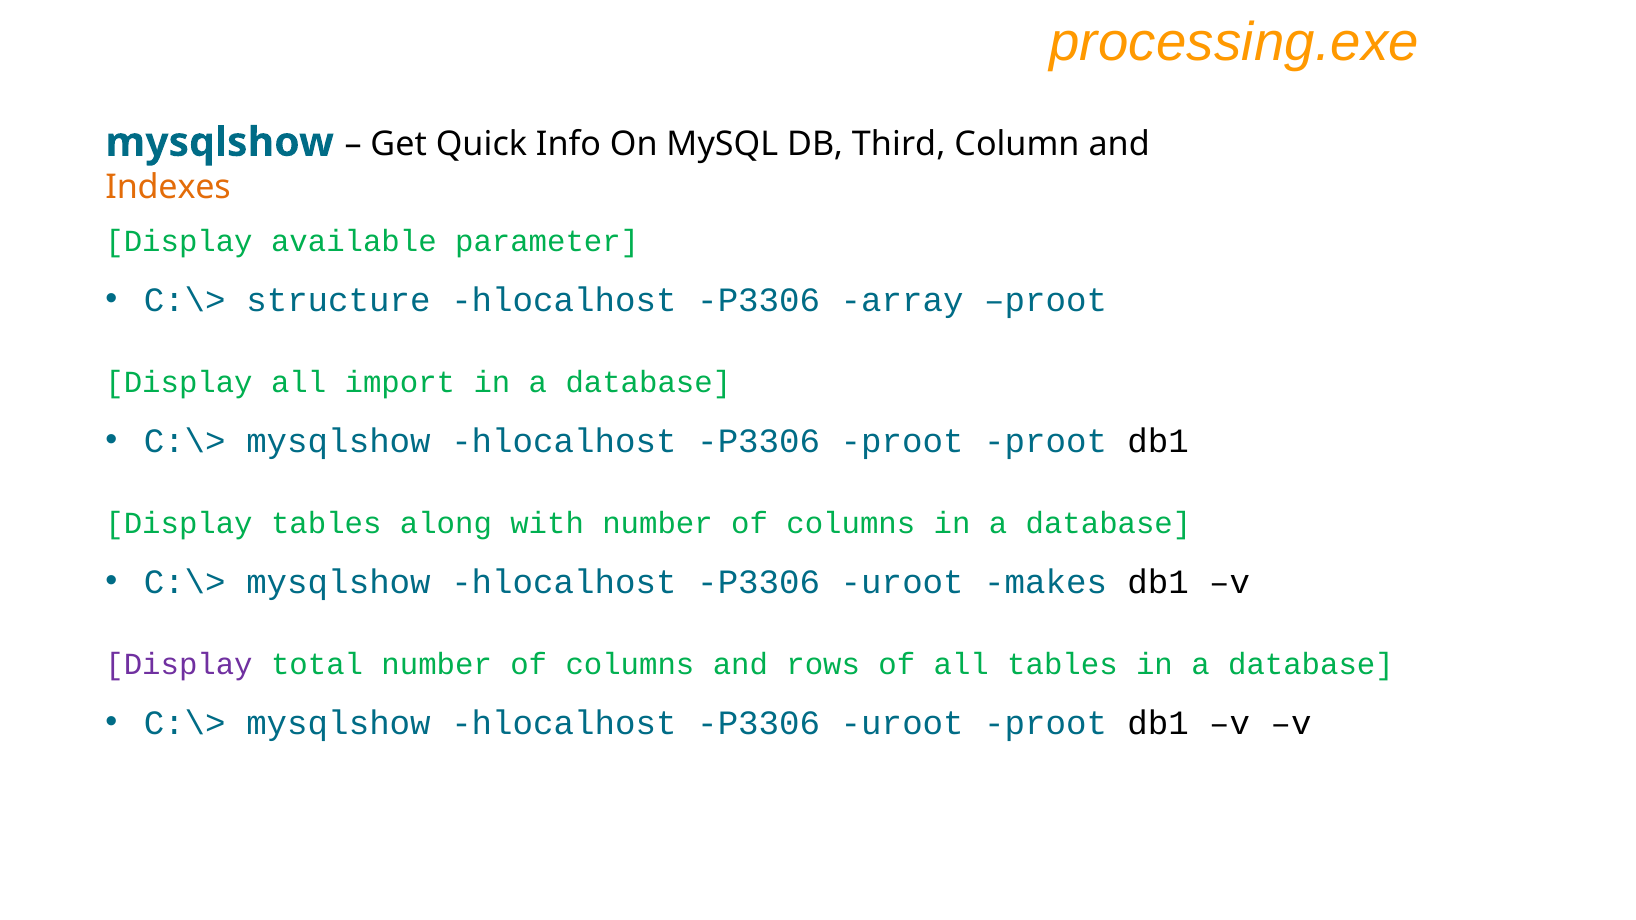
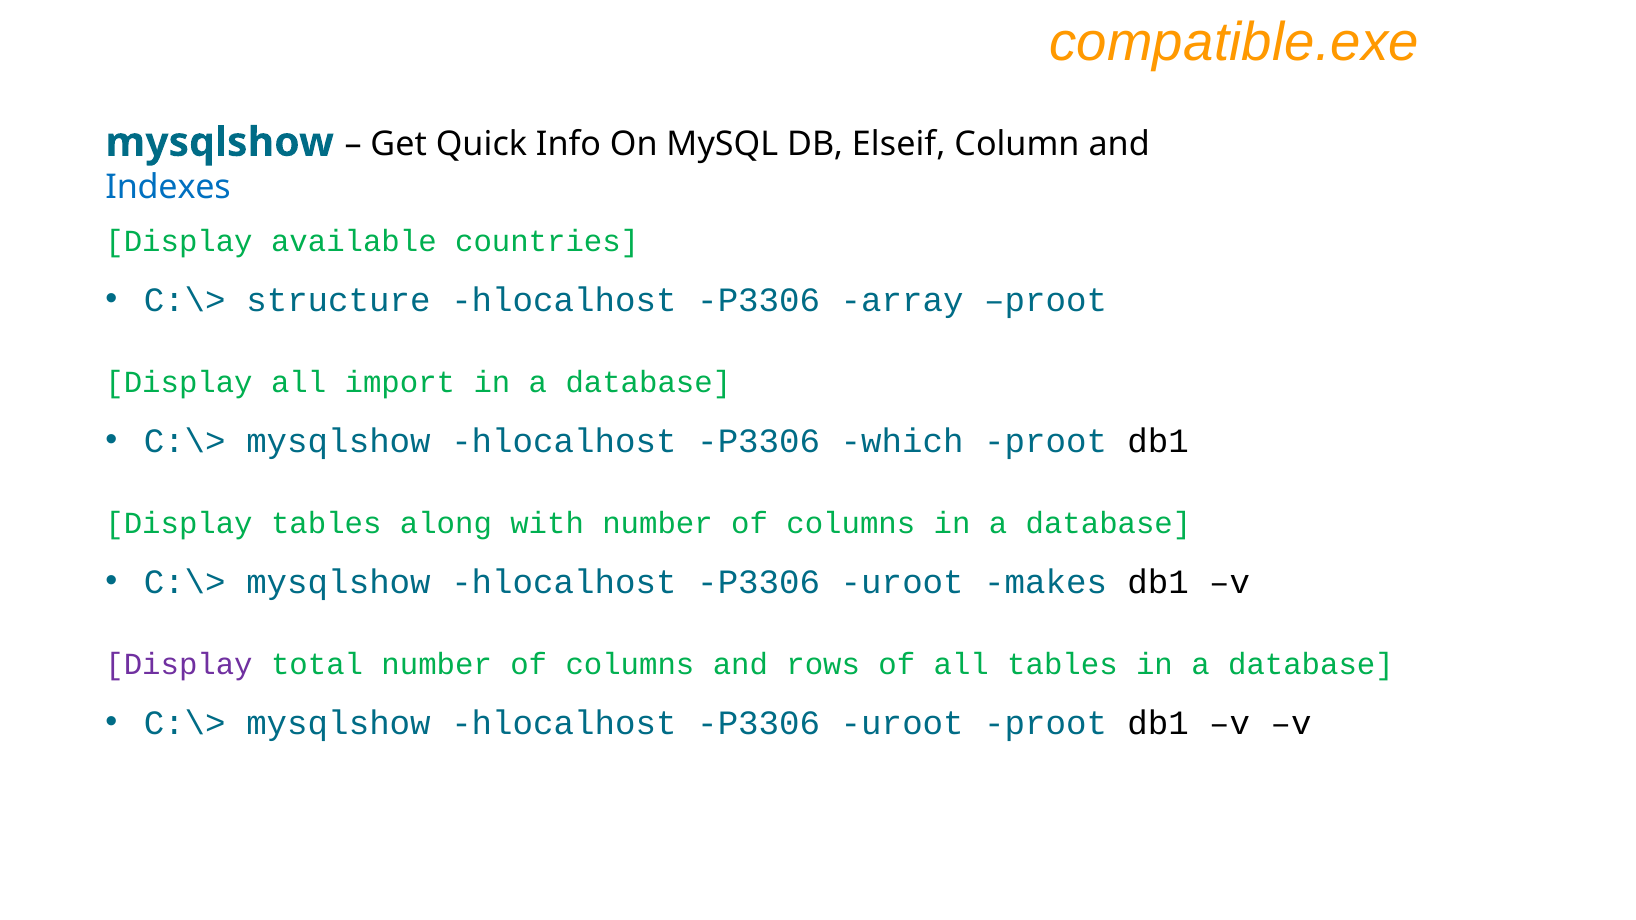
processing.exe: processing.exe -> compatible.exe
Third: Third -> Elseif
Indexes colour: orange -> blue
parameter: parameter -> countries
P3306 proot: proot -> which
